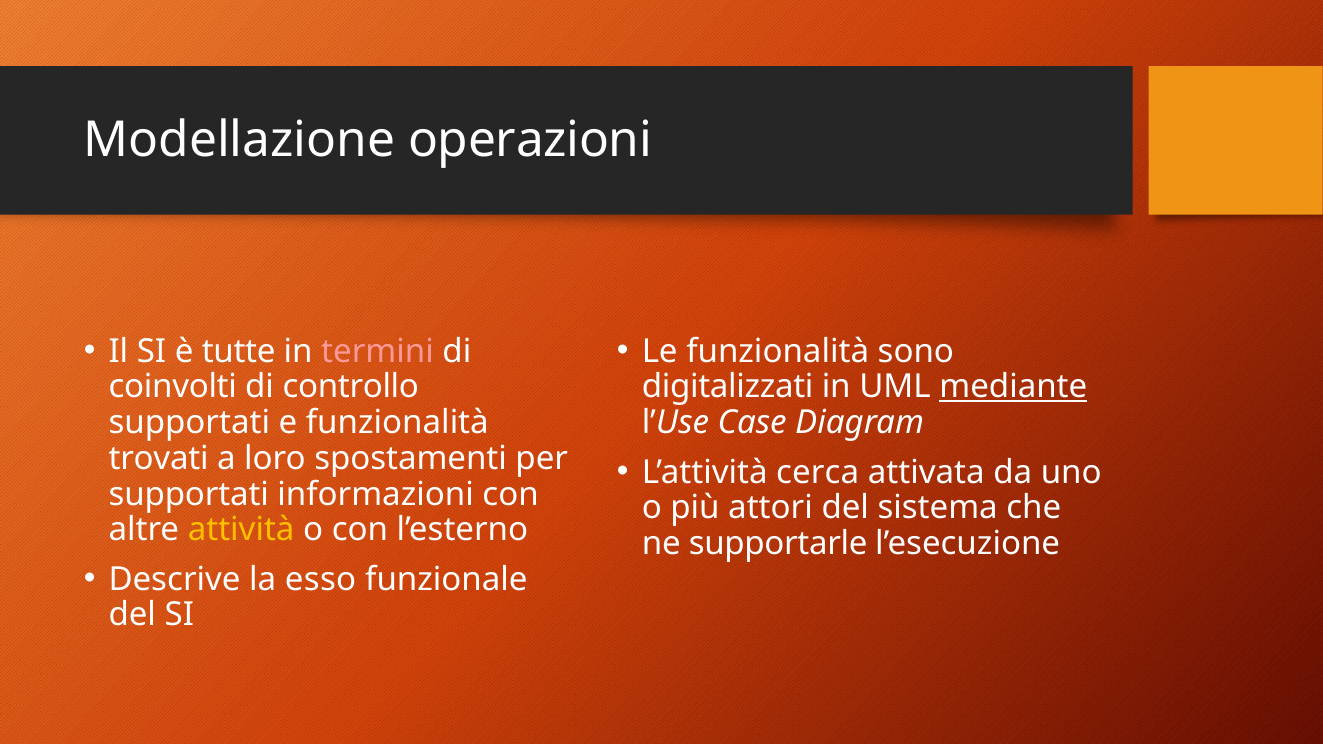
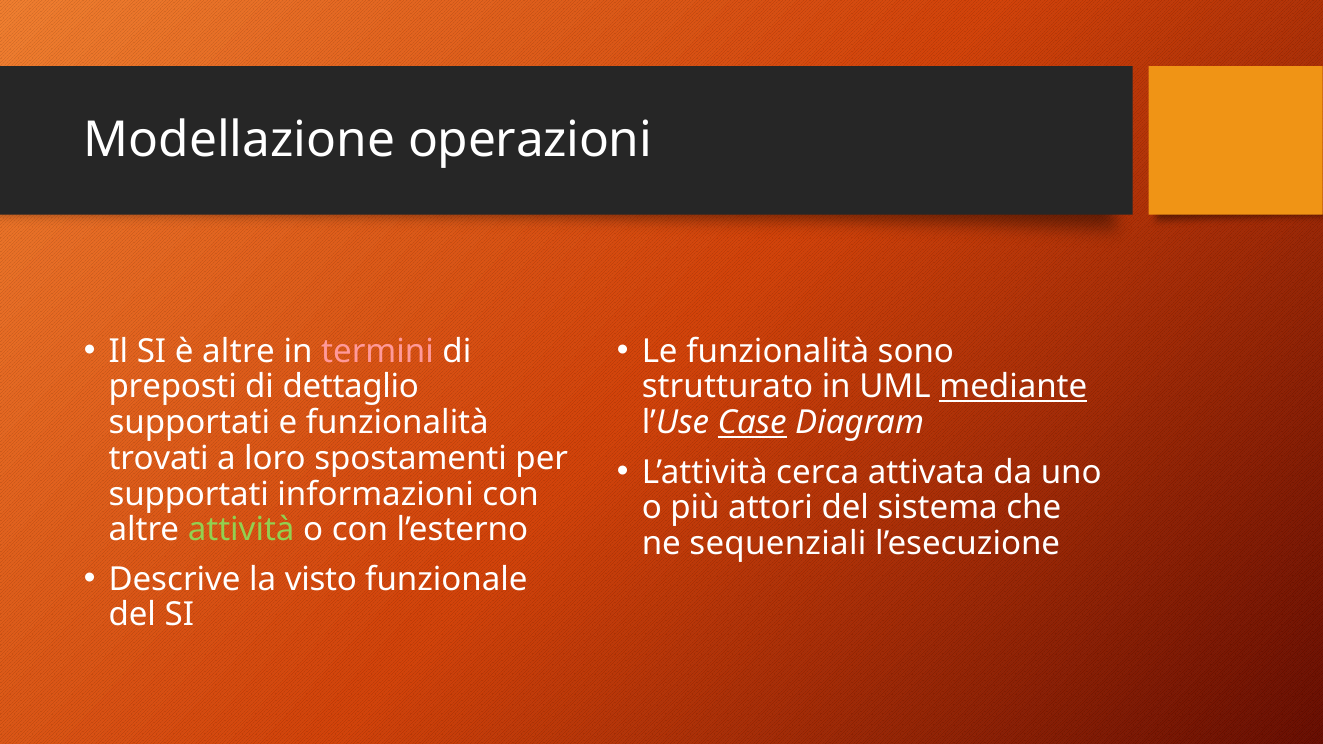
è tutte: tutte -> altre
coinvolti: coinvolti -> preposti
controllo: controllo -> dettaglio
digitalizzati: digitalizzati -> strutturato
Case underline: none -> present
attività colour: yellow -> light green
supportarle: supportarle -> sequenziali
esso: esso -> visto
